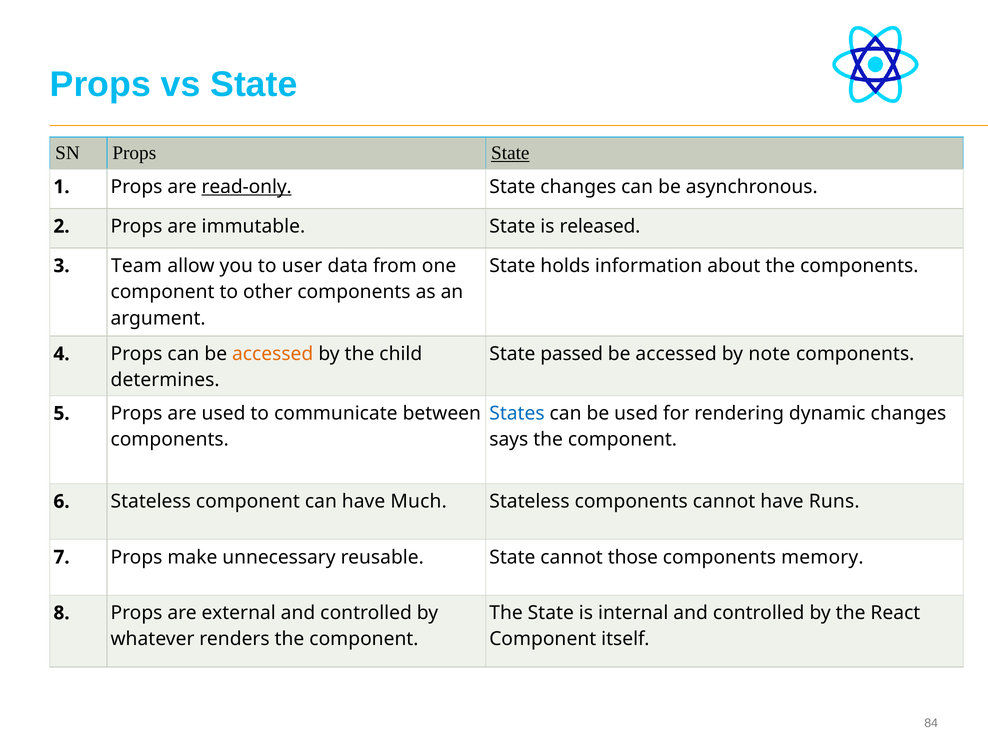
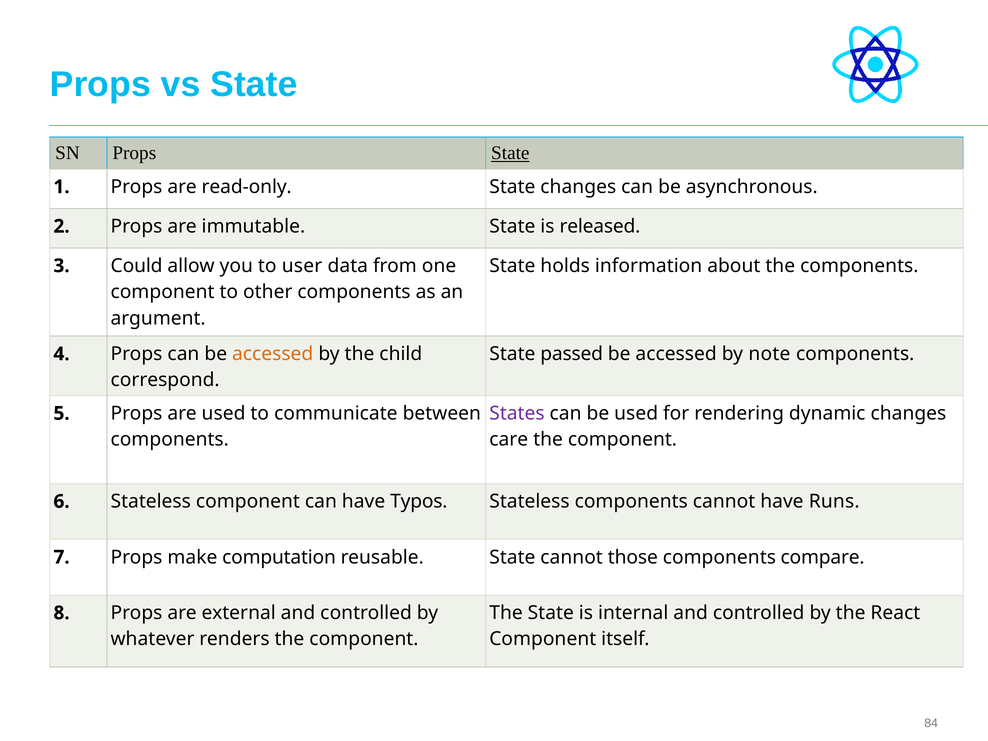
read-only underline: present -> none
Team: Team -> Could
determines: determines -> correspond
States colour: blue -> purple
says: says -> care
Much: Much -> Typos
unnecessary: unnecessary -> computation
memory: memory -> compare
